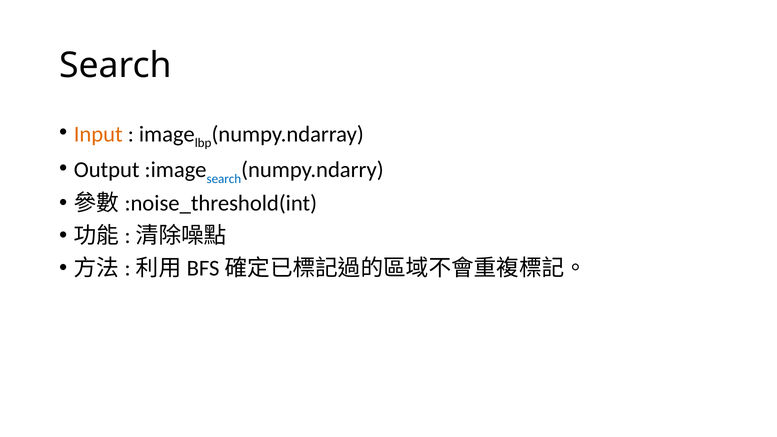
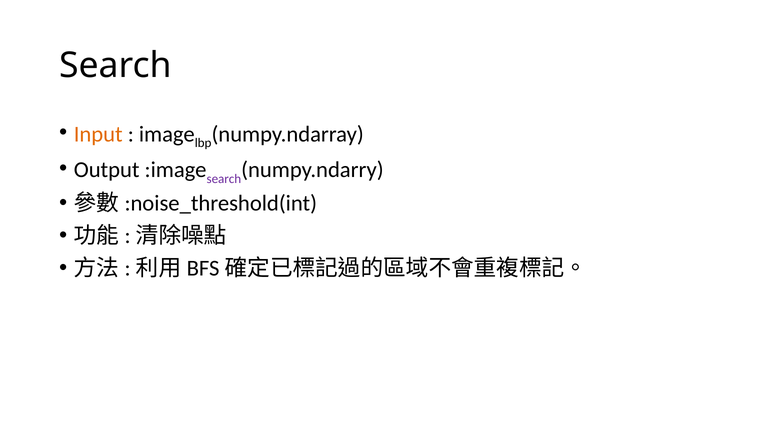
search at (224, 179) colour: blue -> purple
